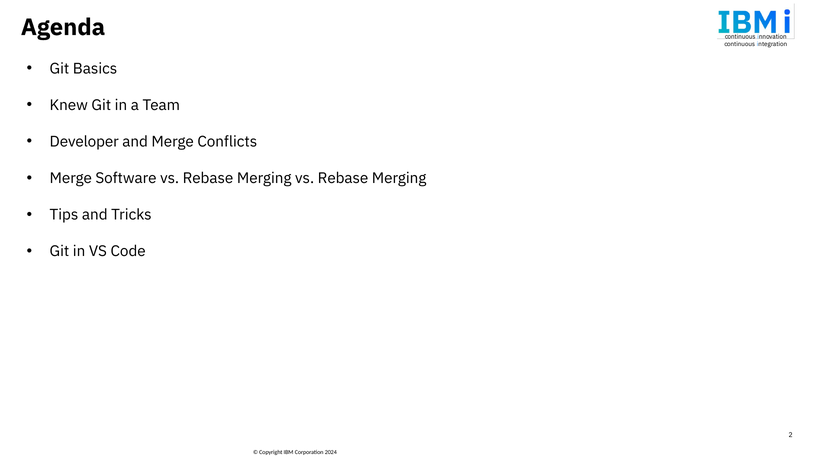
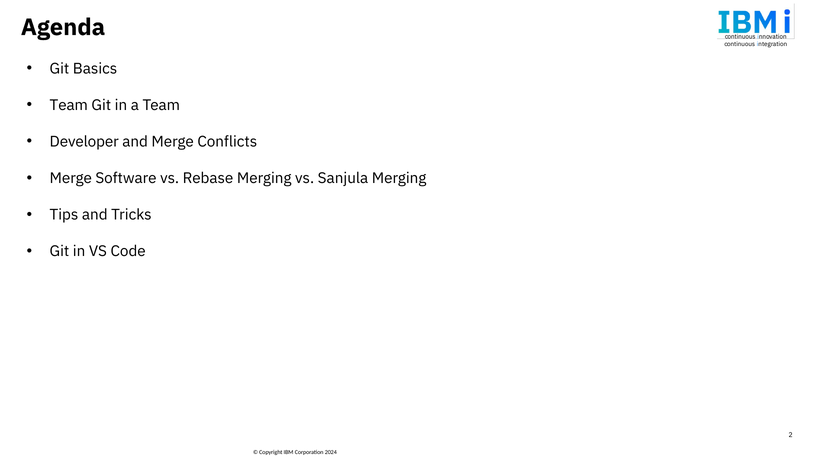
Knew at (69, 105): Knew -> Team
Merging vs Rebase: Rebase -> Sanjula
